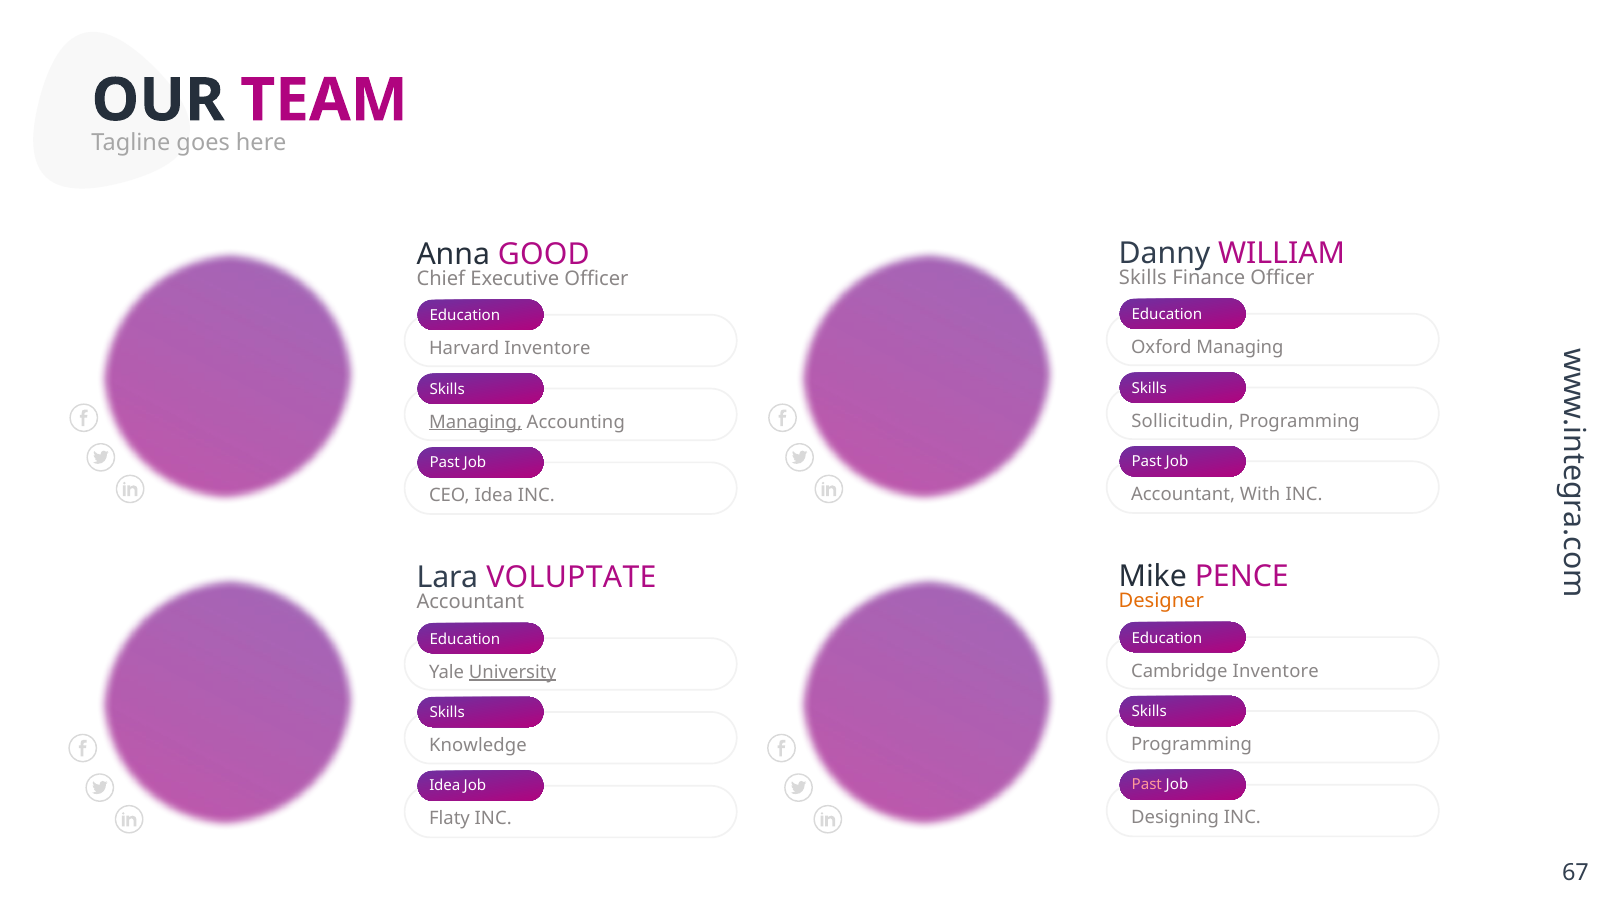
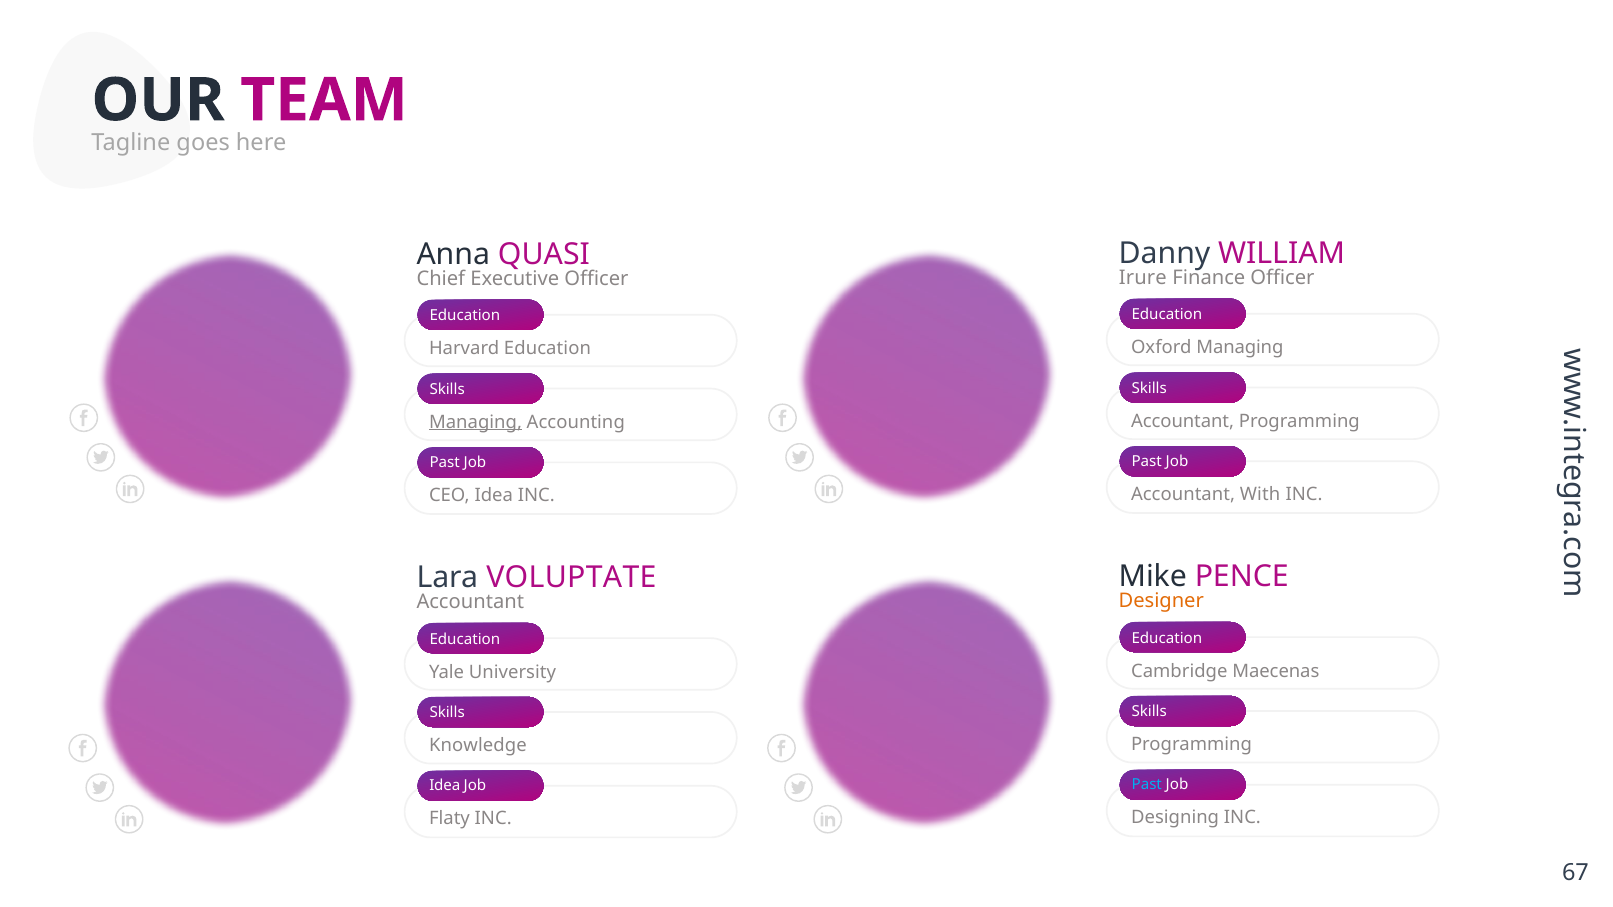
GOOD: GOOD -> QUASI
Skills at (1143, 278): Skills -> Irure
Harvard Inventore: Inventore -> Education
Sollicitudin at (1182, 421): Sollicitudin -> Accountant
Cambridge Inventore: Inventore -> Maecenas
University underline: present -> none
Past at (1147, 785) colour: pink -> light blue
